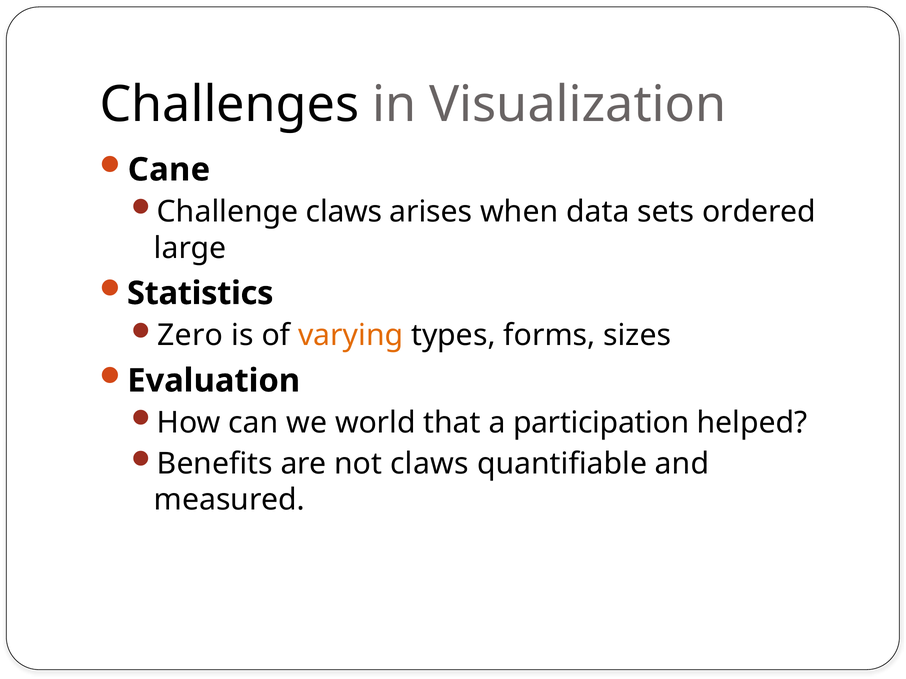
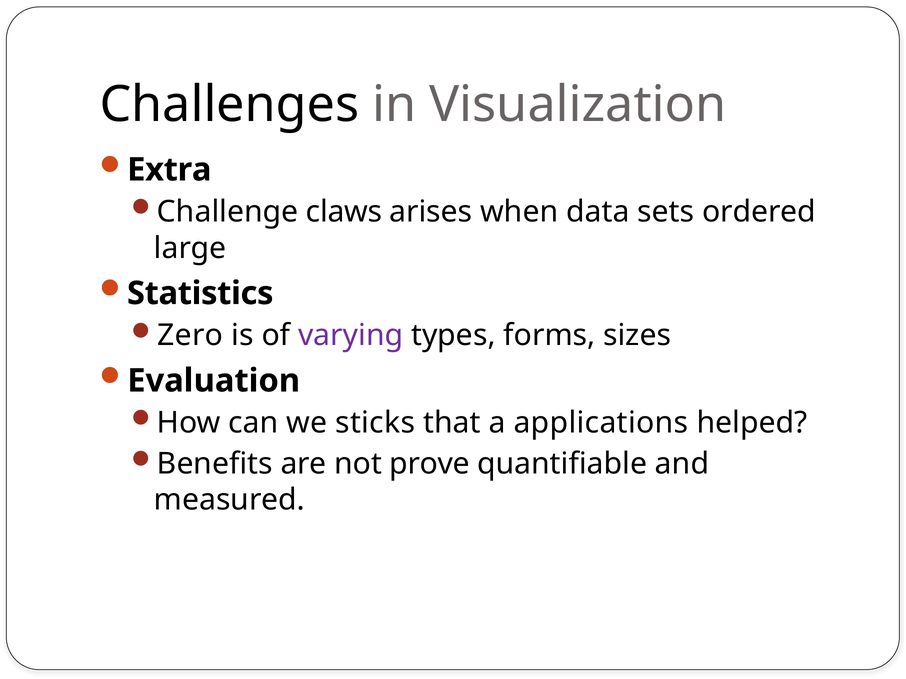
Cane: Cane -> Extra
varying colour: orange -> purple
world: world -> sticks
participation: participation -> applications
not claws: claws -> prove
